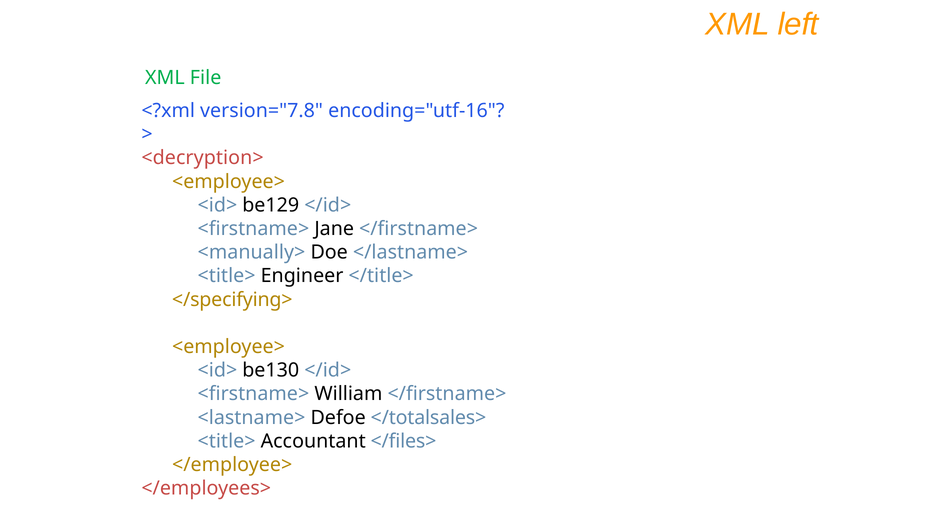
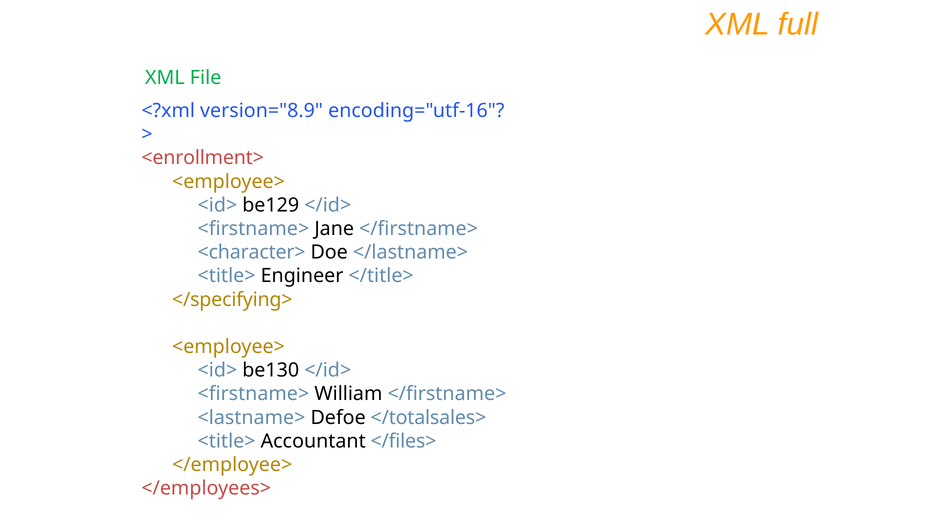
left: left -> full
version="7.8: version="7.8 -> version="8.9
<decryption>: <decryption> -> <enrollment>
<manually>: <manually> -> <character>
